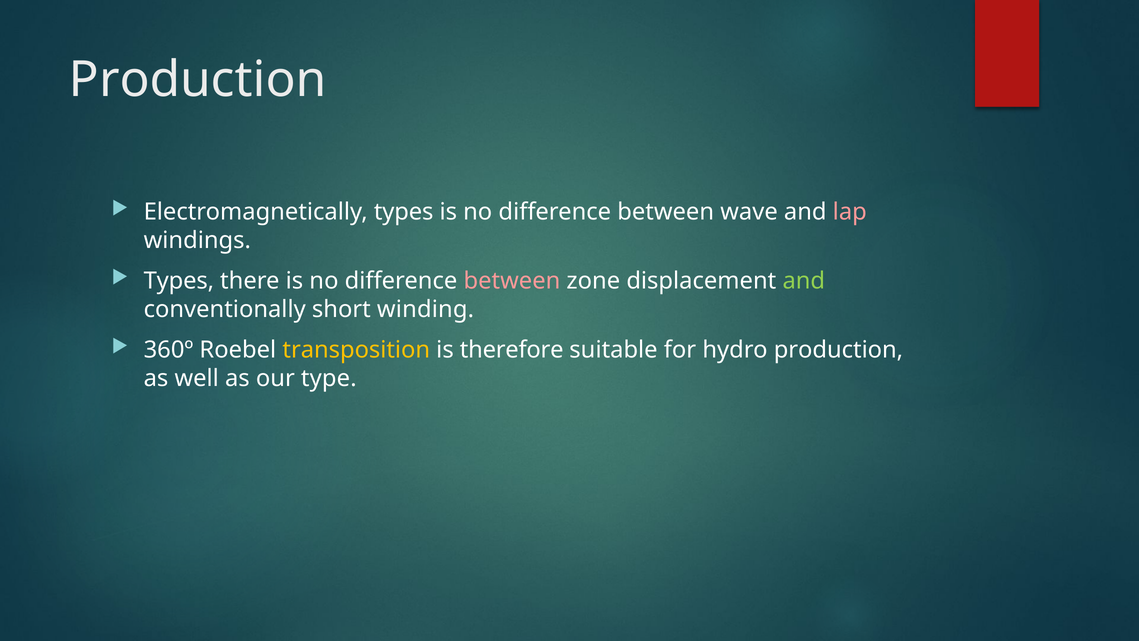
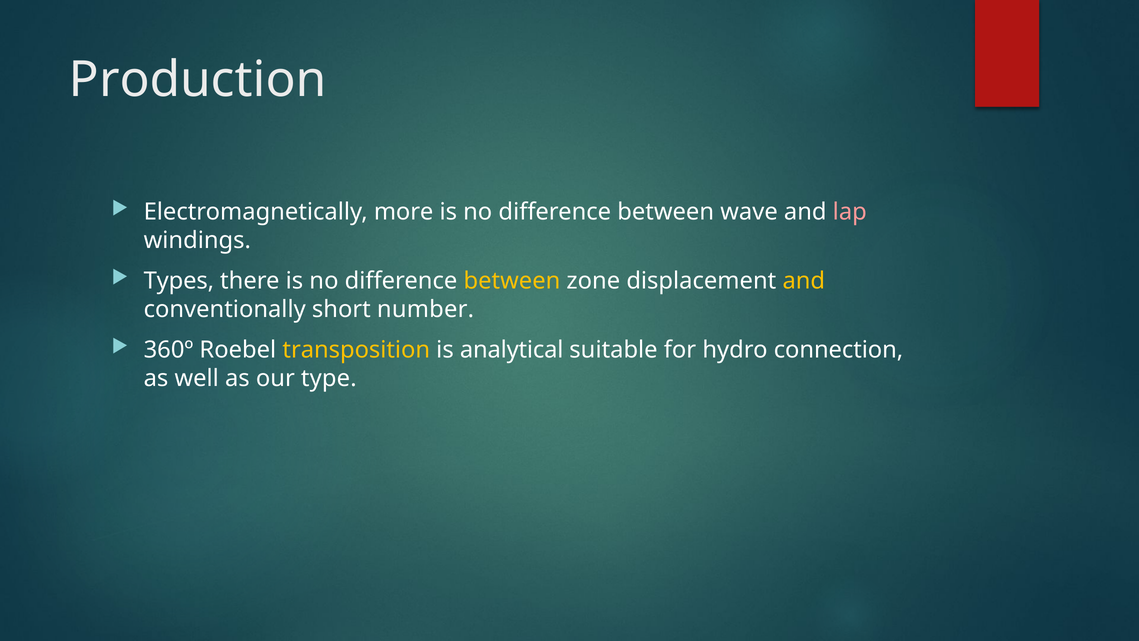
Electromagnetically types: types -> more
between at (512, 281) colour: pink -> yellow
and at (804, 281) colour: light green -> yellow
winding: winding -> number
therefore: therefore -> analytical
hydro production: production -> connection
